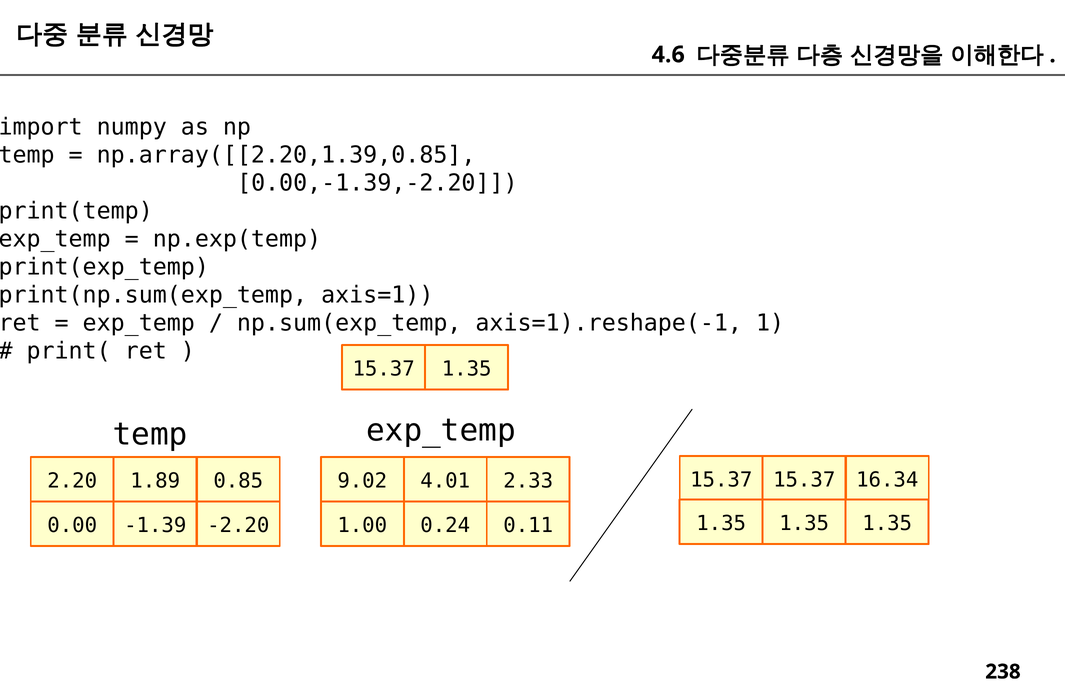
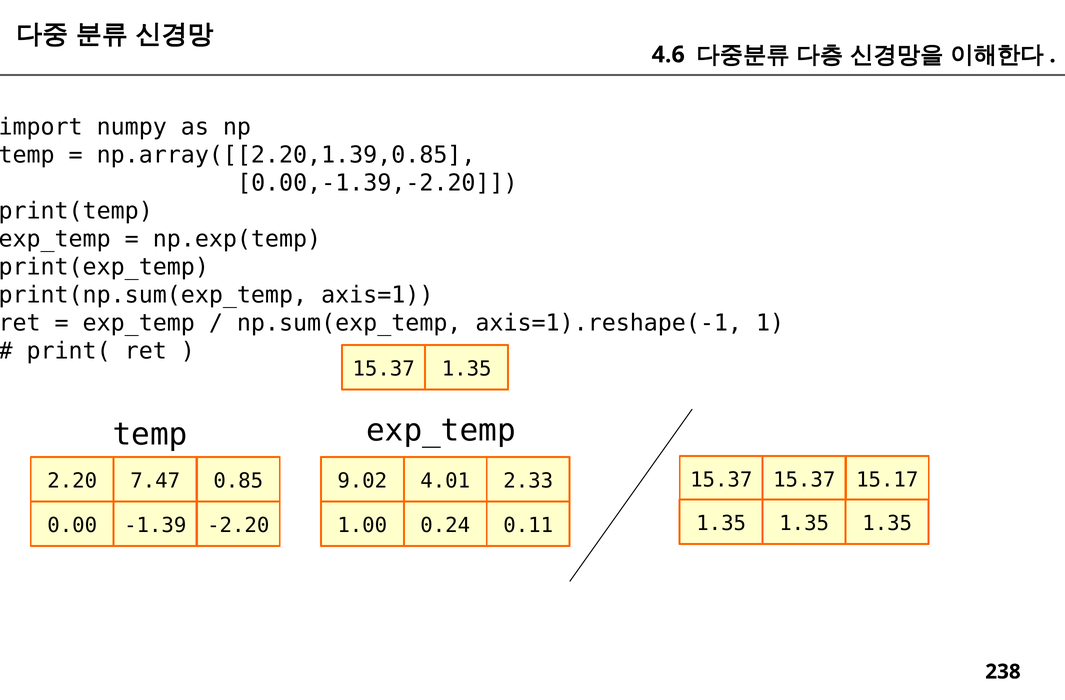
16.34: 16.34 -> 15.17
1.89: 1.89 -> 7.47
